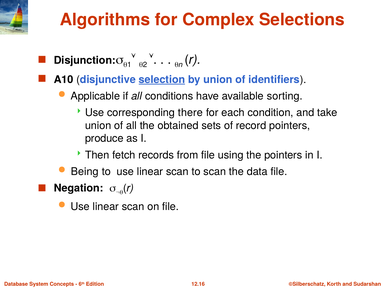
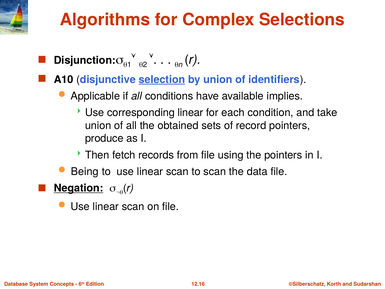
sorting: sorting -> implies
corresponding there: there -> linear
Negation underline: none -> present
